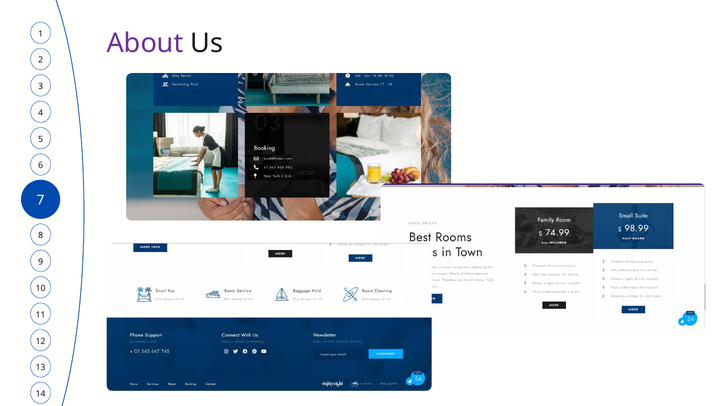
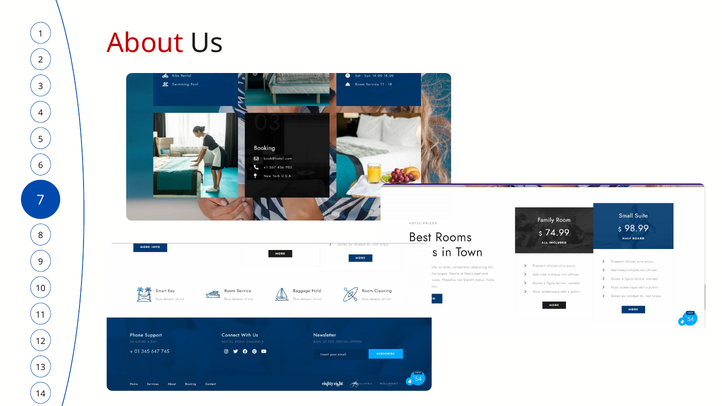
About colour: purple -> red
